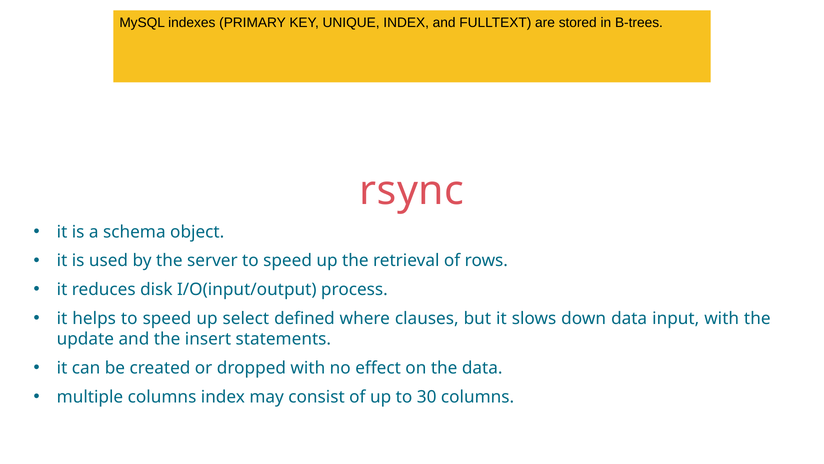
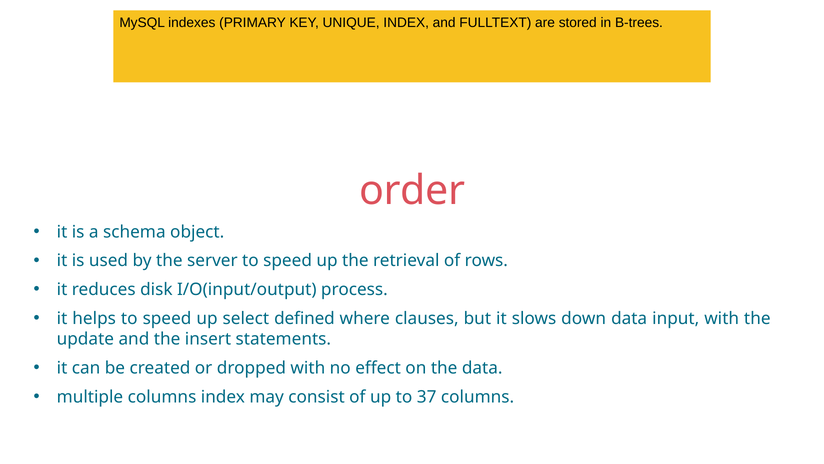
rsync: rsync -> order
30: 30 -> 37
